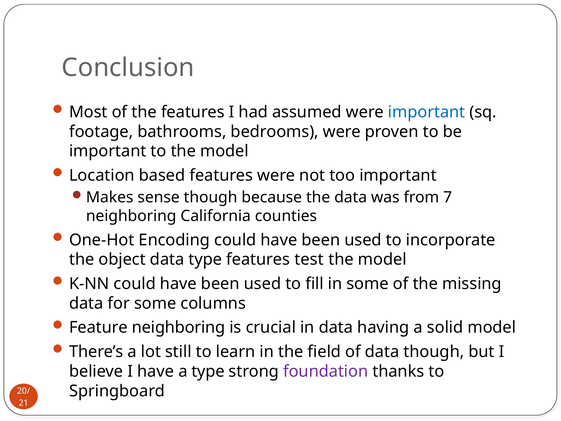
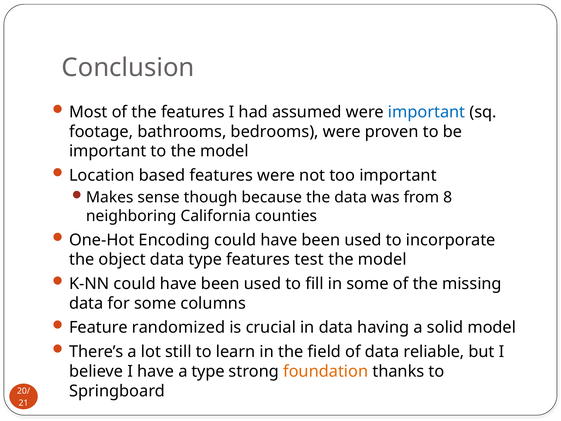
7: 7 -> 8
Feature neighboring: neighboring -> randomized
data though: though -> reliable
foundation colour: purple -> orange
